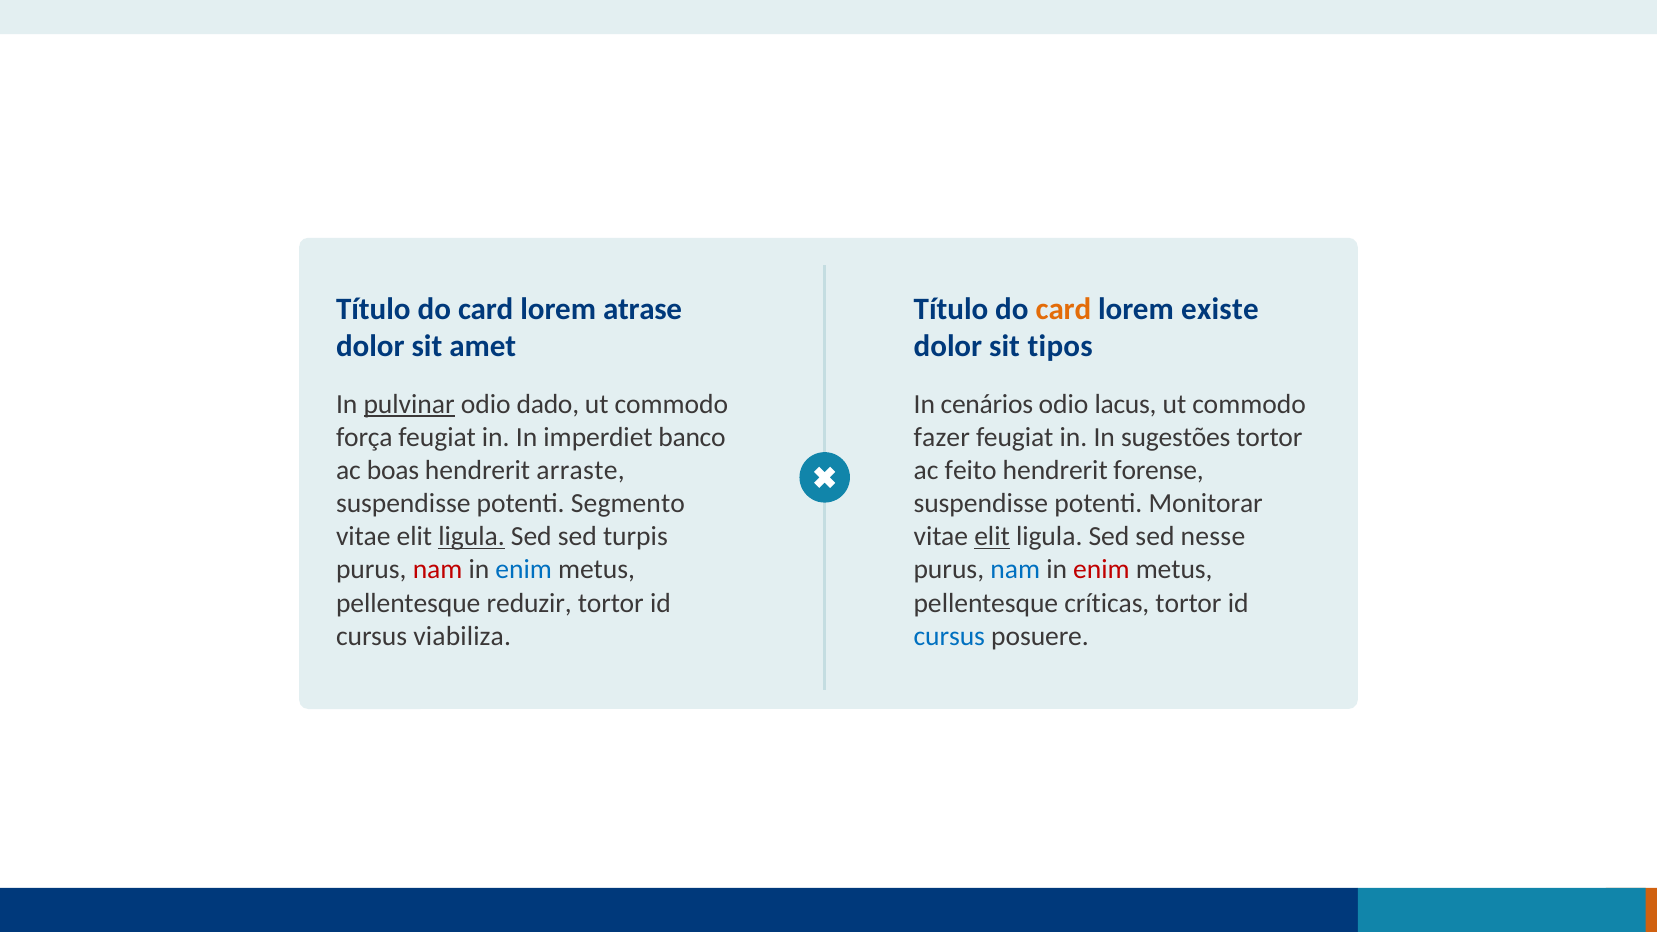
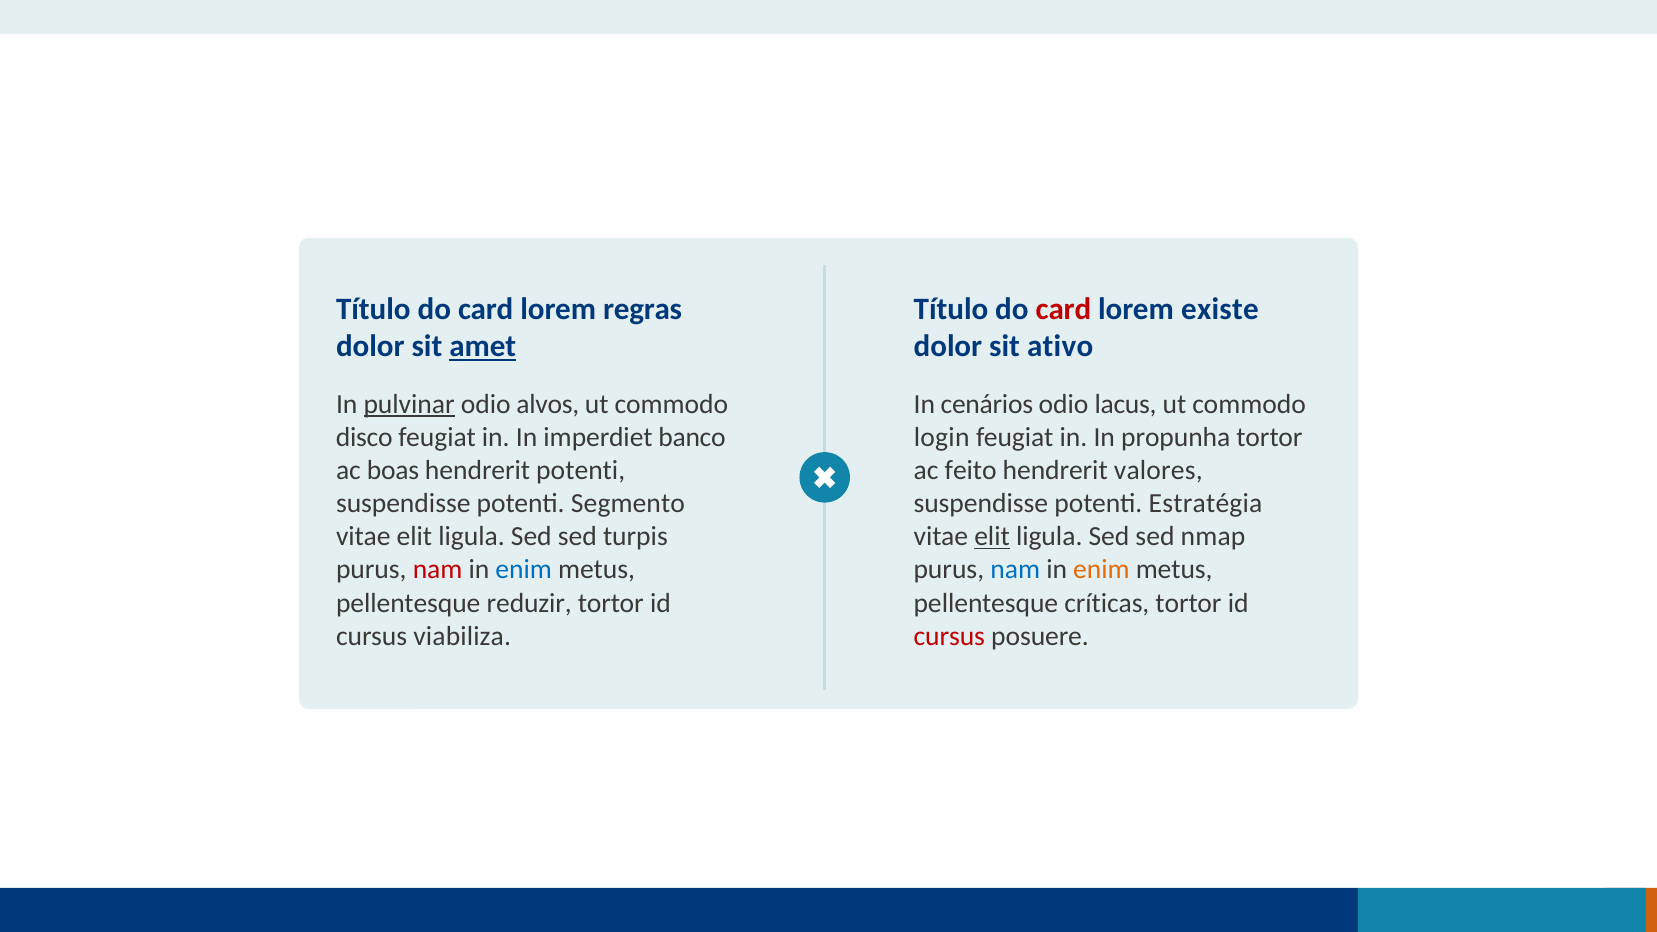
atrase: atrase -> regras
card at (1063, 309) colour: orange -> red
amet underline: none -> present
tipos: tipos -> ativo
dado: dado -> alvos
força: força -> disco
fazer: fazer -> login
sugestões: sugestões -> propunha
hendrerit arraste: arraste -> potenti
forense: forense -> valores
Monitorar: Monitorar -> Estratégia
ligula at (472, 537) underline: present -> none
nesse: nesse -> nmap
enim at (1101, 570) colour: red -> orange
cursus at (949, 636) colour: blue -> red
